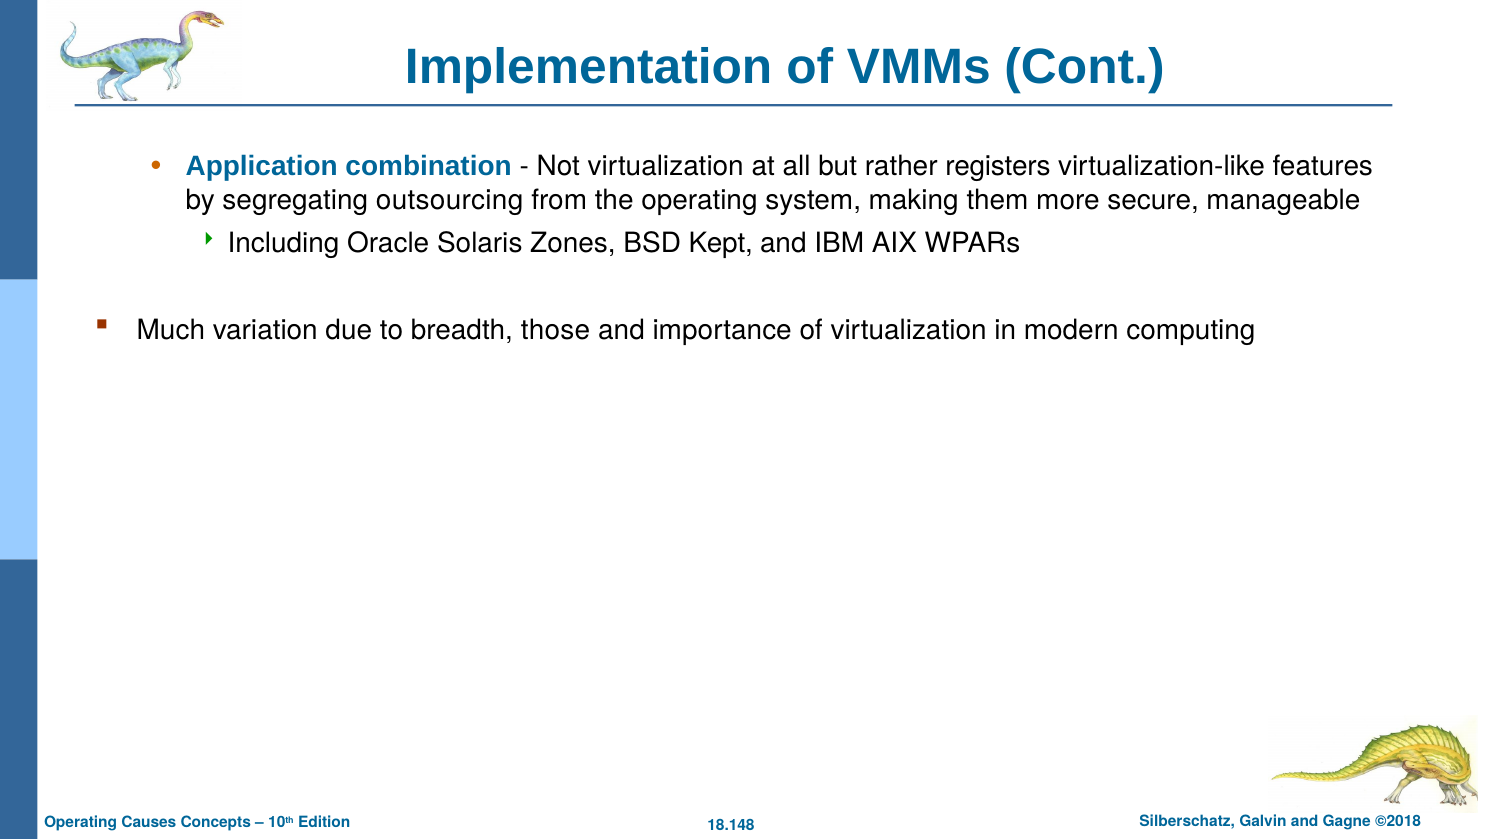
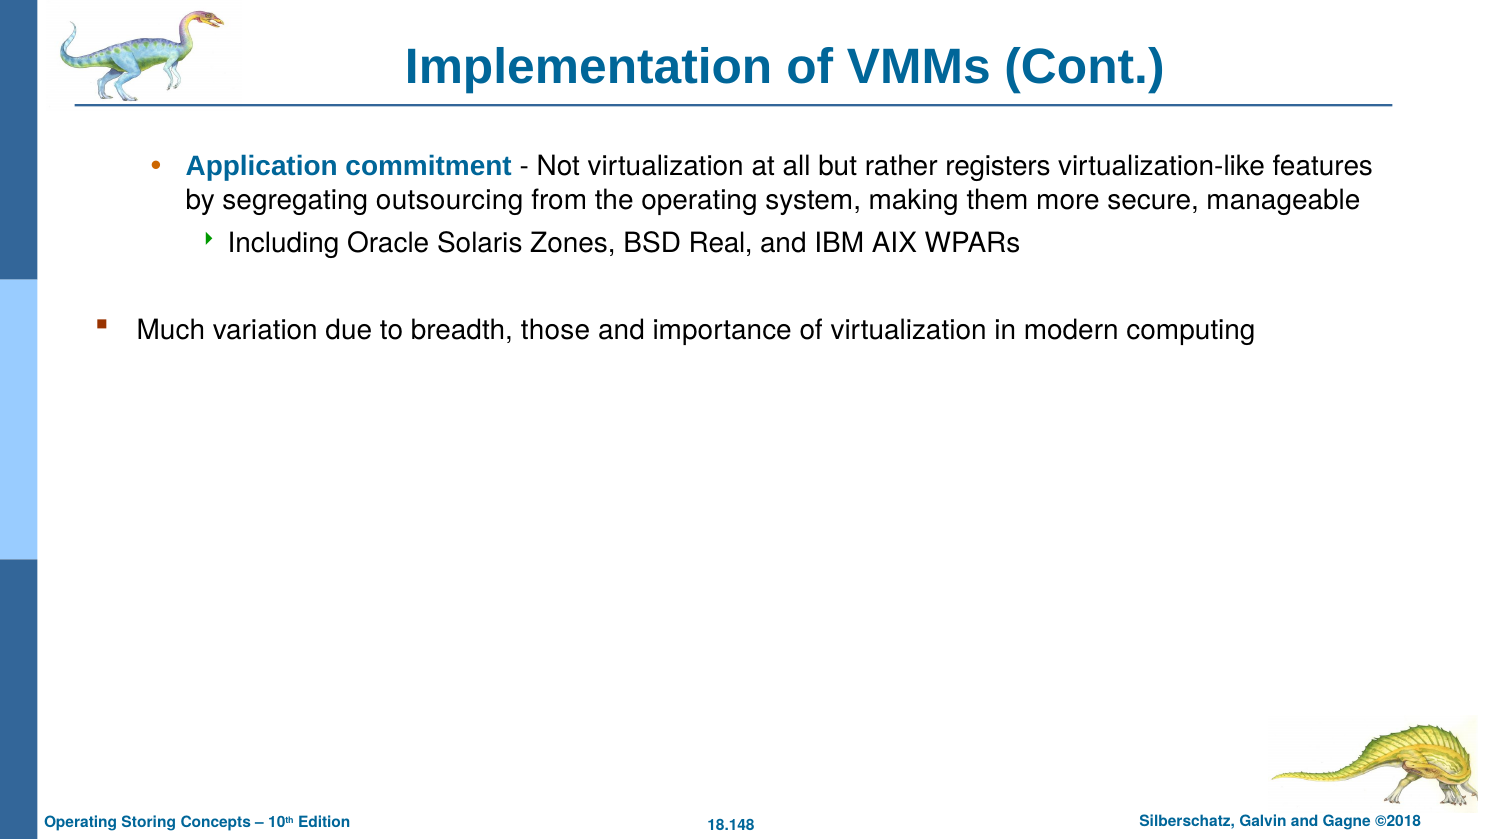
combination: combination -> commitment
Kept: Kept -> Real
Causes: Causes -> Storing
